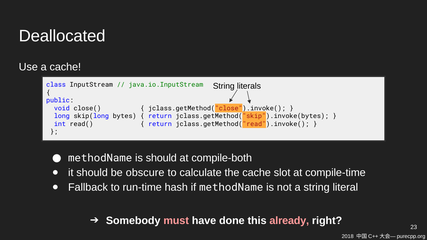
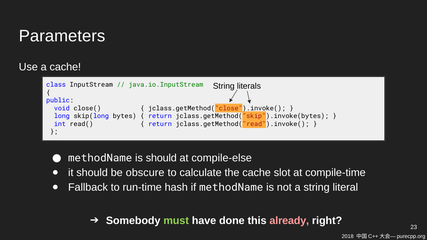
Deallocated: Deallocated -> Parameters
compile-both: compile-both -> compile-else
must colour: pink -> light green
